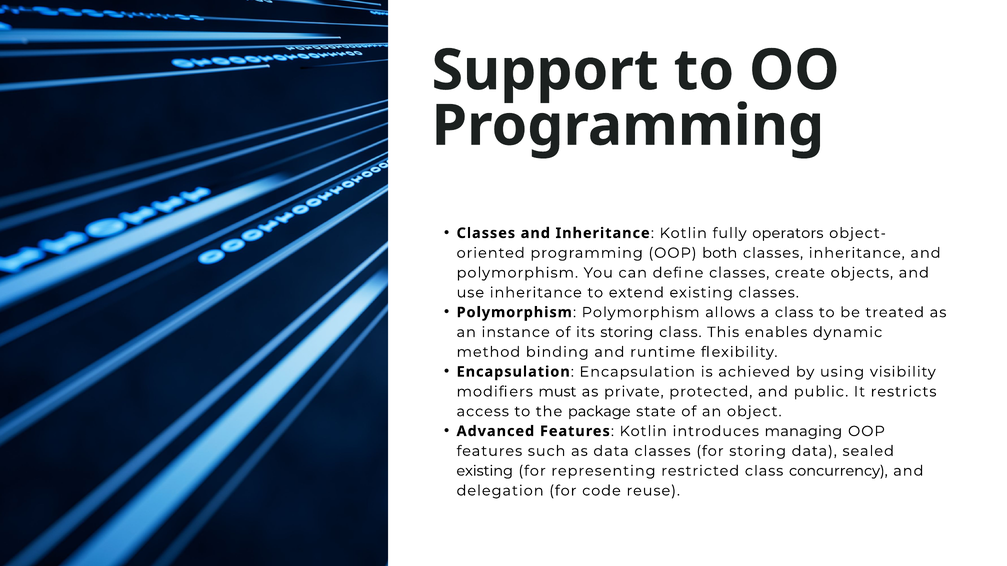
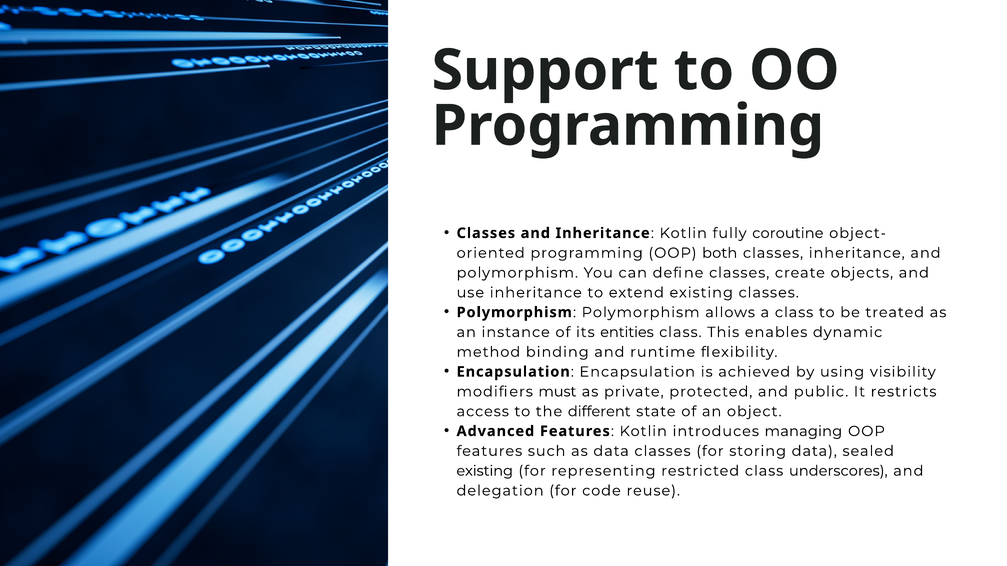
operators: operators -> coroutine
its storing: storing -> entities
package: package -> different
concurrency: concurrency -> underscores
